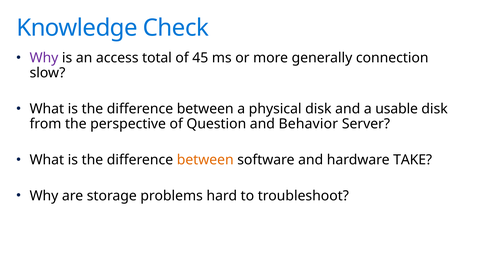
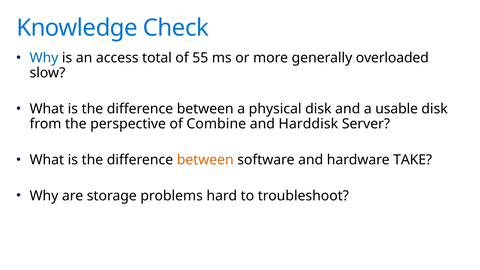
Why at (44, 58) colour: purple -> blue
45: 45 -> 55
connection: connection -> overloaded
Question: Question -> Combine
Behavior: Behavior -> Harddisk
